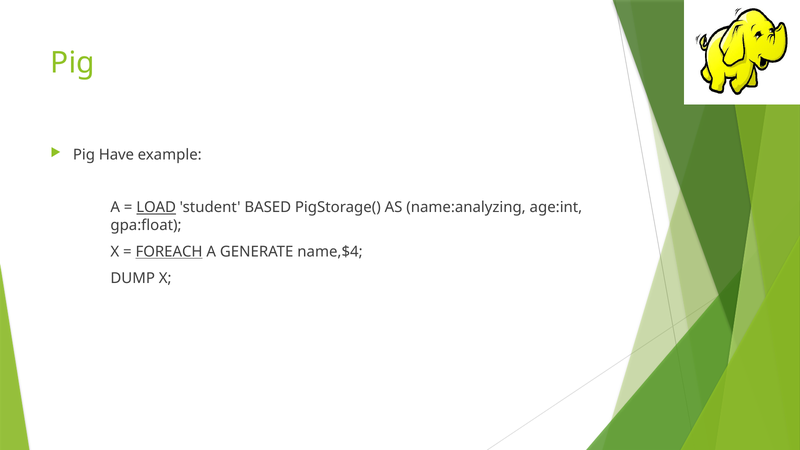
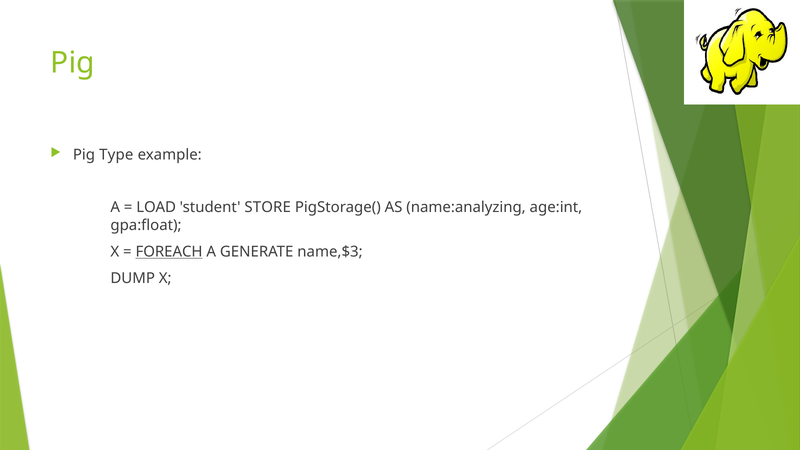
Have: Have -> Type
LOAD underline: present -> none
BASED: BASED -> STORE
name,$4: name,$4 -> name,$3
